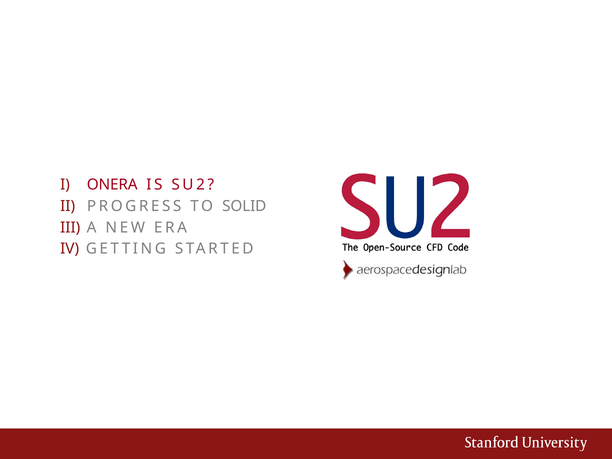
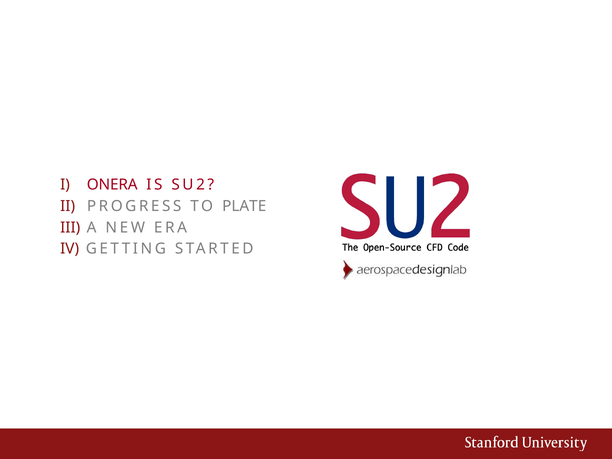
SOLID: SOLID -> PLATE
